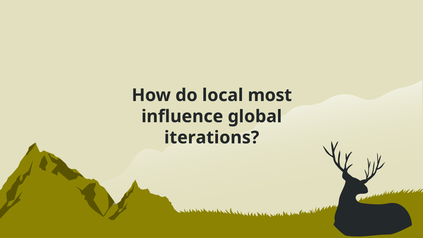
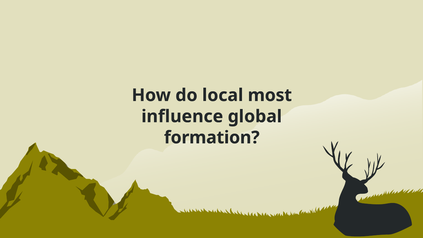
iterations: iterations -> formation
